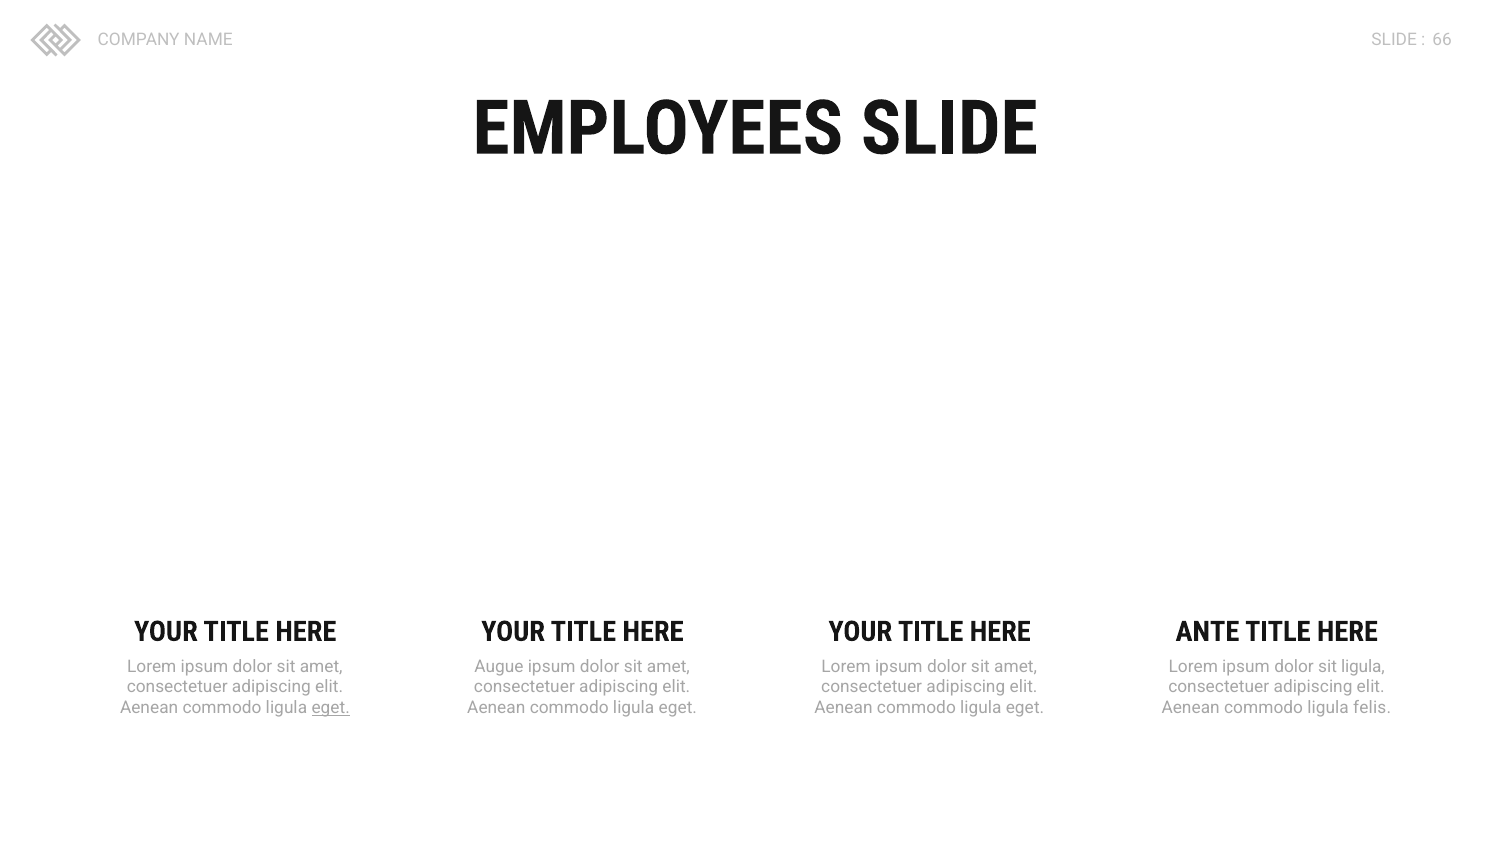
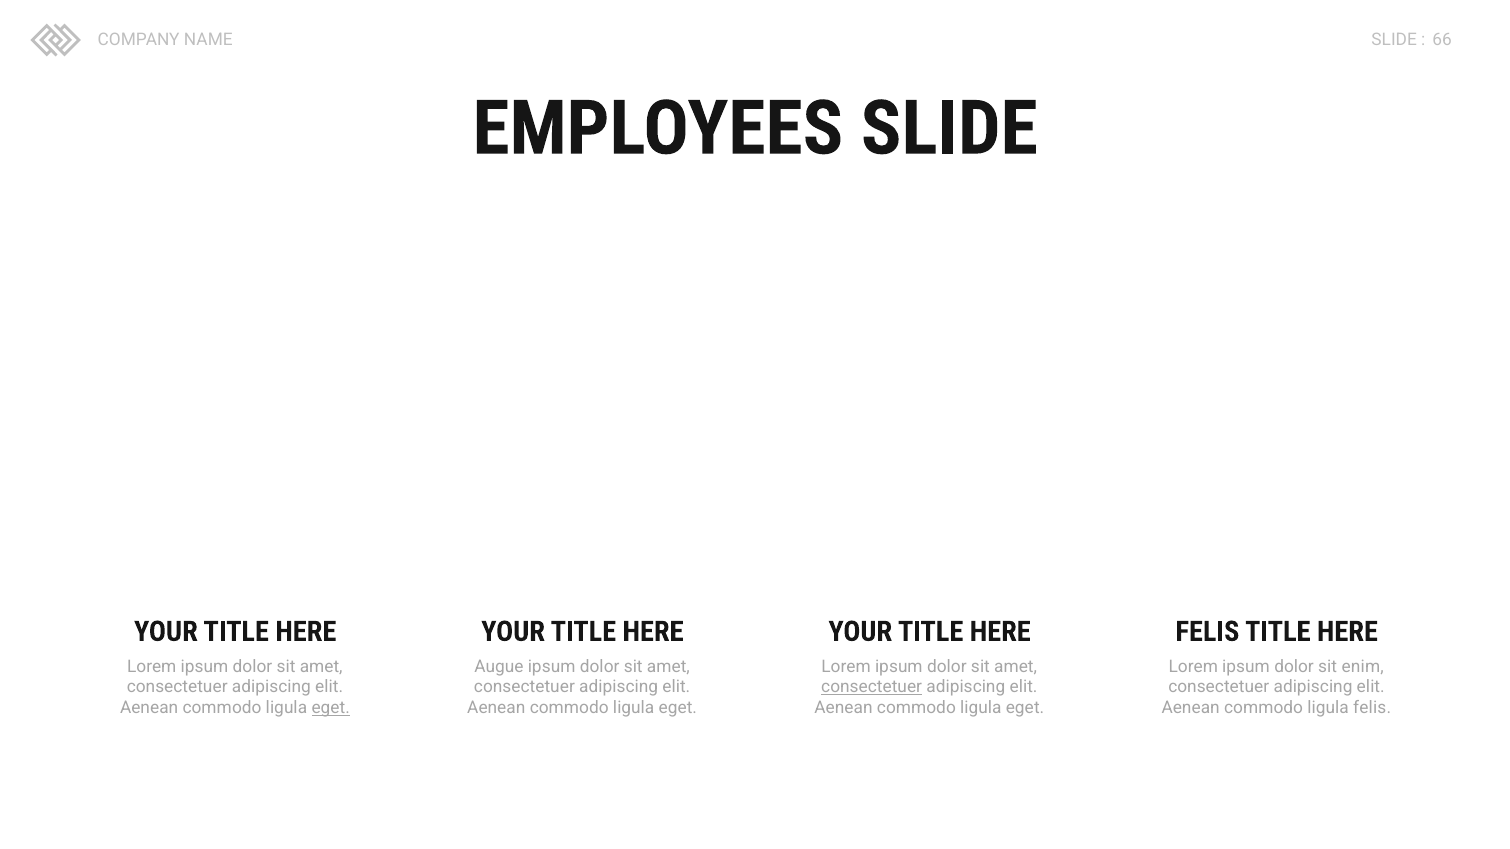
ANTE at (1207, 632): ANTE -> FELIS
sit ligula: ligula -> enim
consectetuer at (872, 688) underline: none -> present
